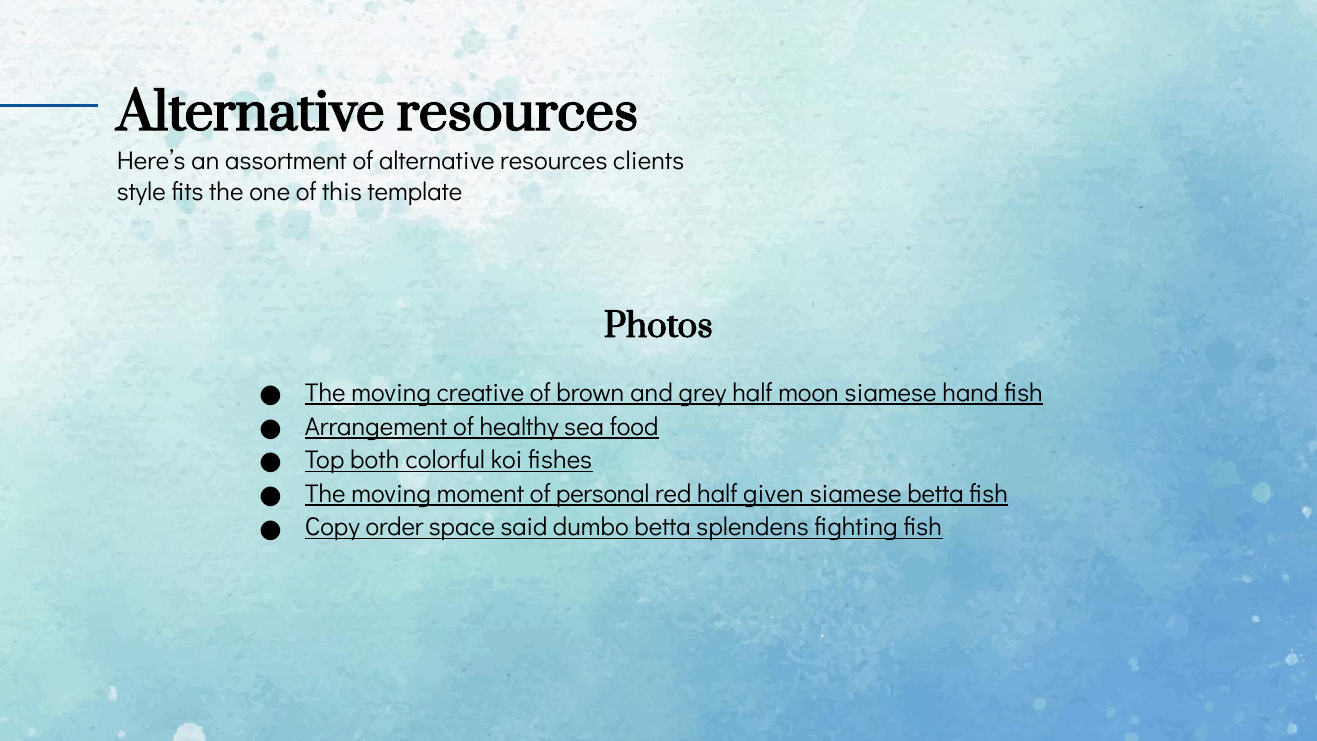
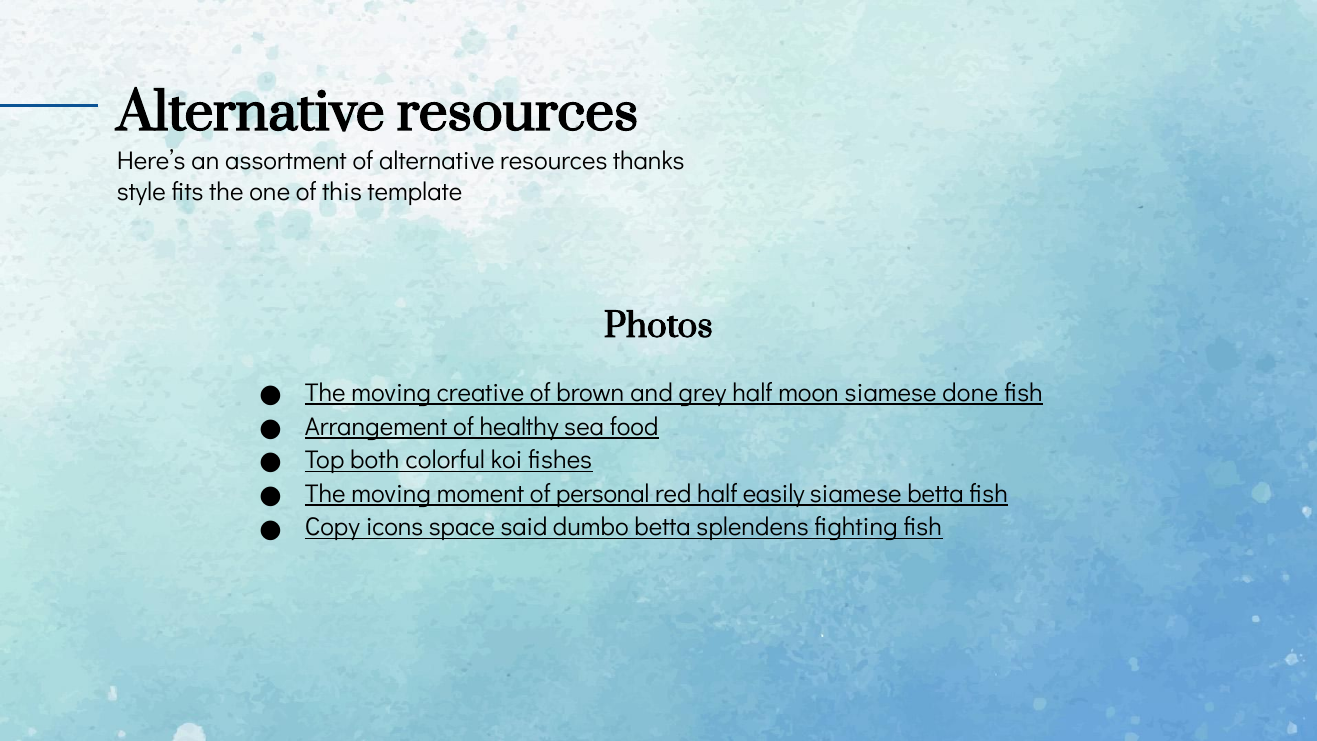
clients: clients -> thanks
hand: hand -> done
given: given -> easily
order: order -> icons
